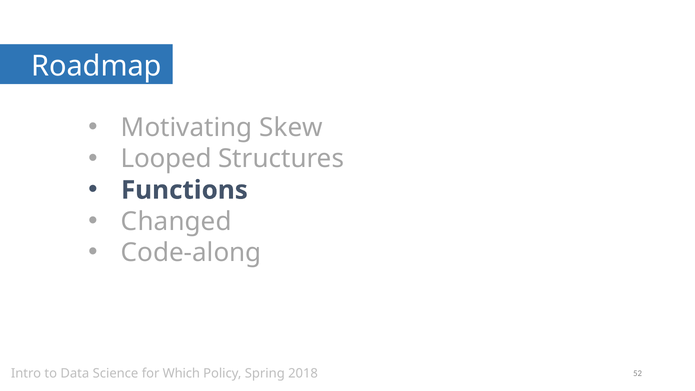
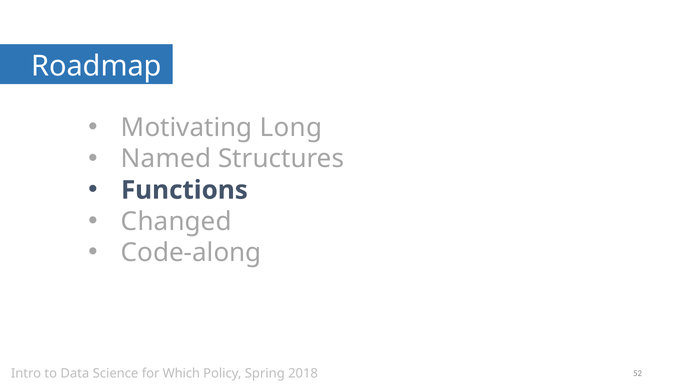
Skew: Skew -> Long
Looped: Looped -> Named
